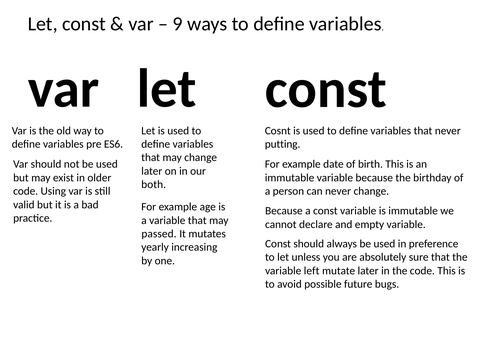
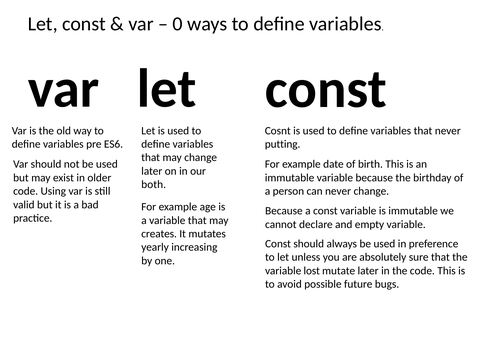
9: 9 -> 0
passed: passed -> creates
left: left -> lost
